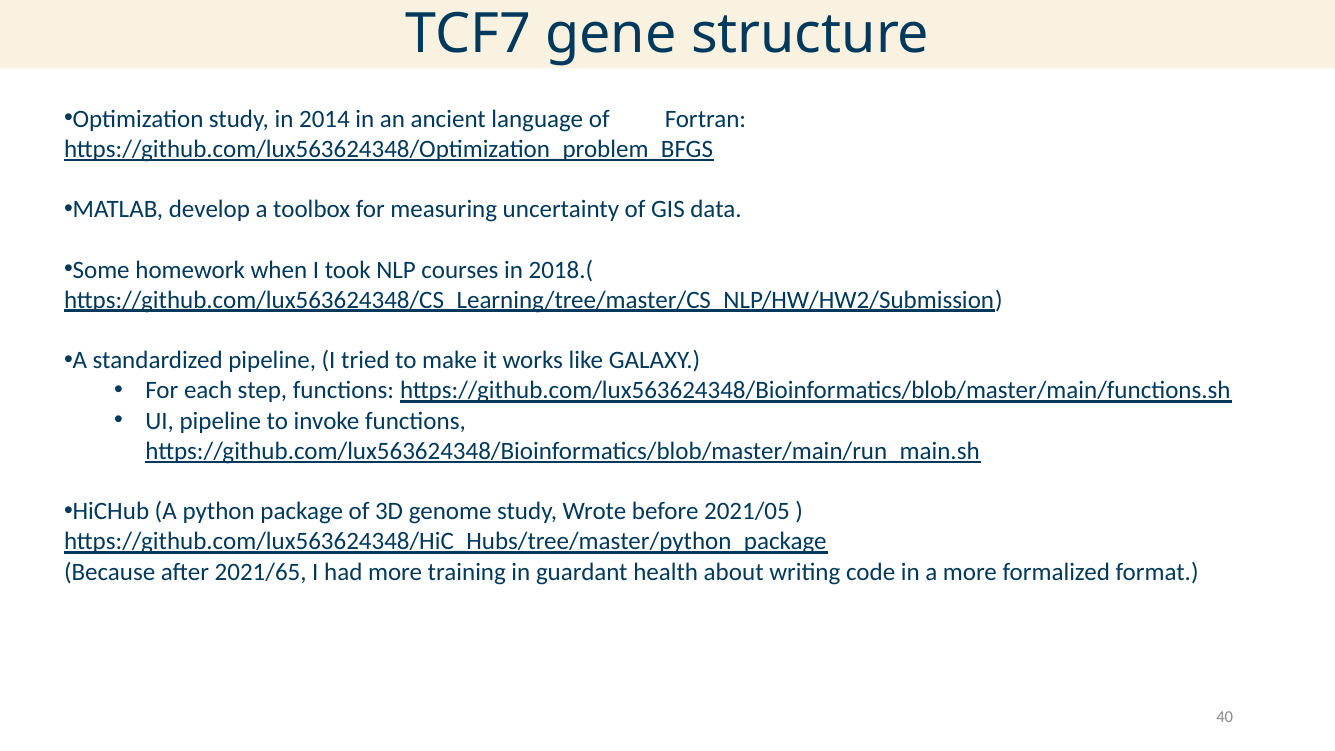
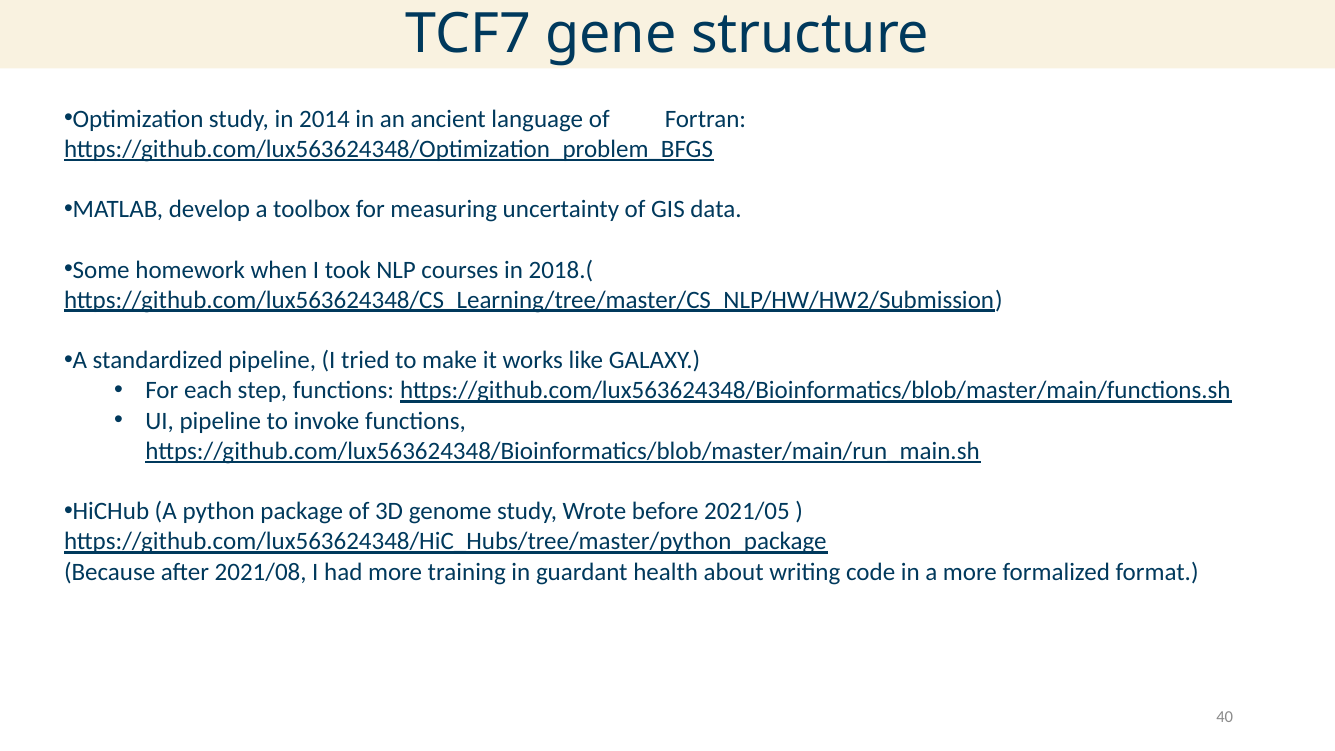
2021/65: 2021/65 -> 2021/08
